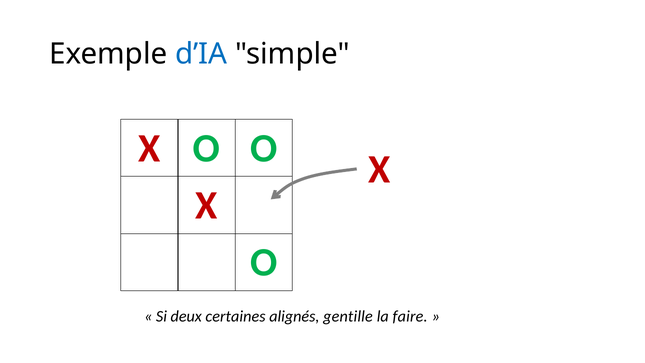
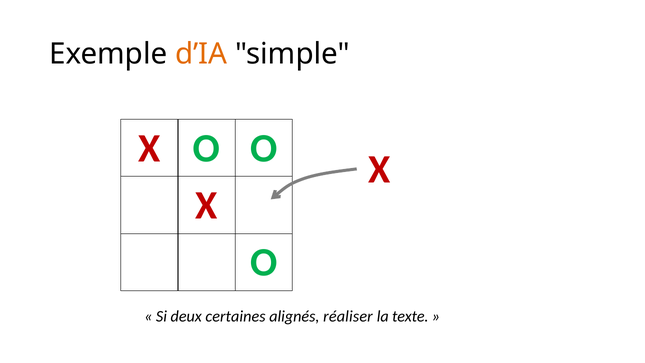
d’IA colour: blue -> orange
gentille: gentille -> réaliser
faire: faire -> texte
